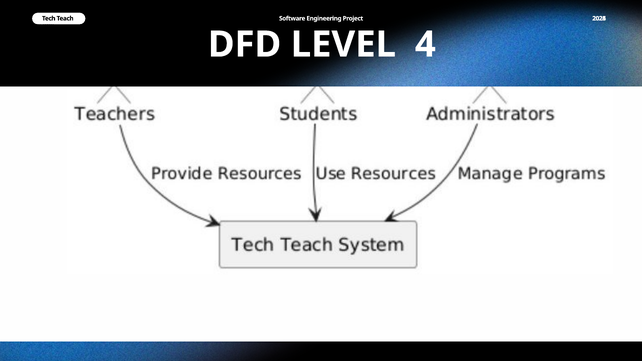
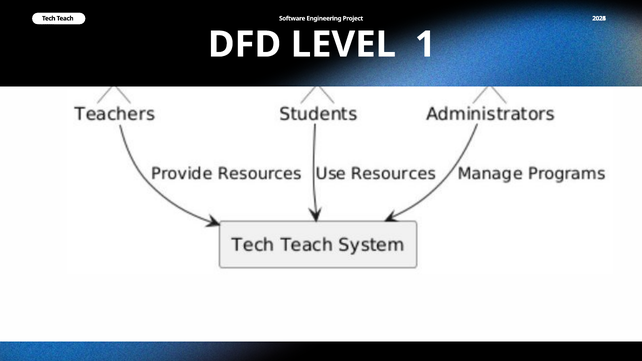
4: 4 -> 1
